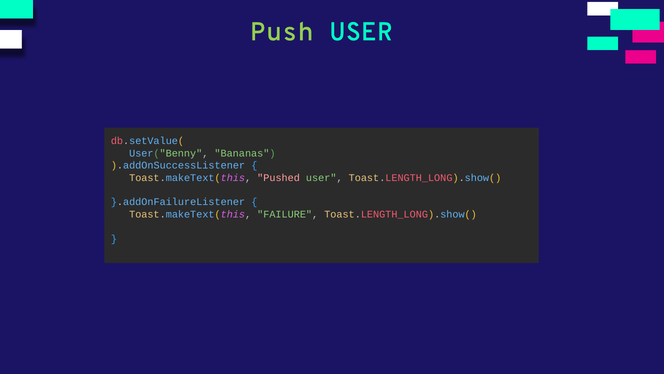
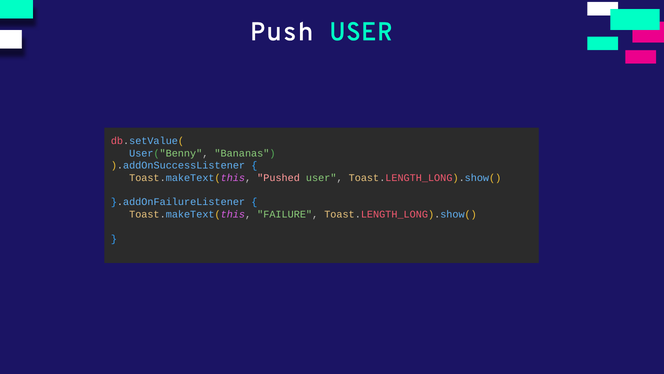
Push colour: light green -> white
